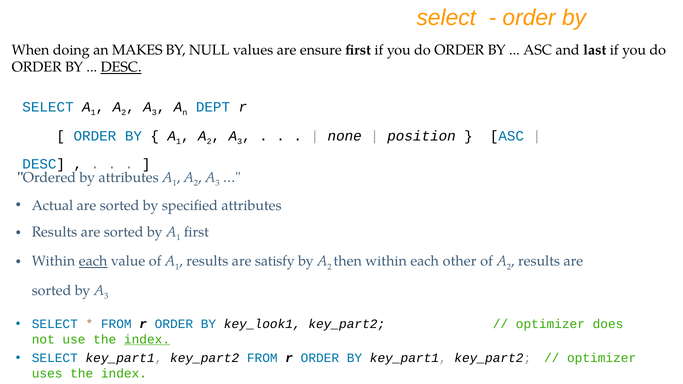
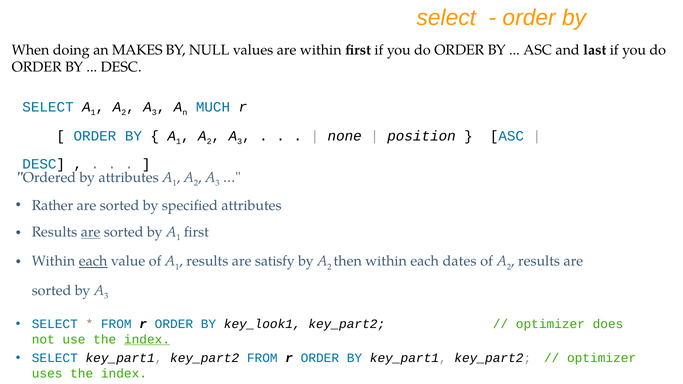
are ensure: ensure -> within
DESC at (121, 67) underline: present -> none
DEPT: DEPT -> MUCH
Actual: Actual -> Rather
are at (91, 232) underline: none -> present
other: other -> dates
